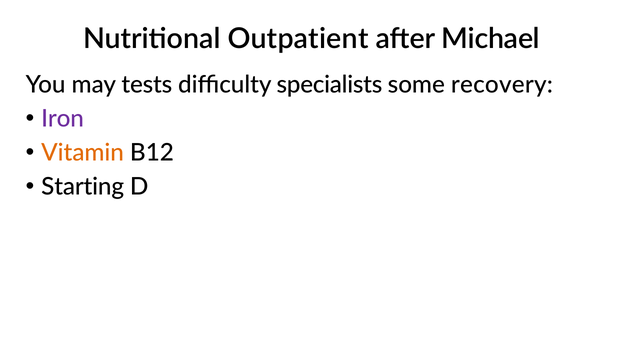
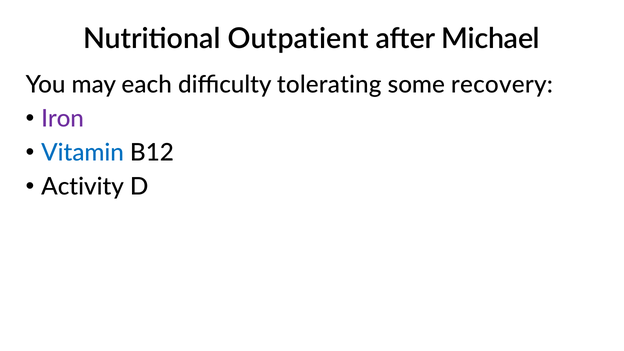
tests: tests -> each
specialists: specialists -> tolerating
Vitamin colour: orange -> blue
Starting: Starting -> Activity
